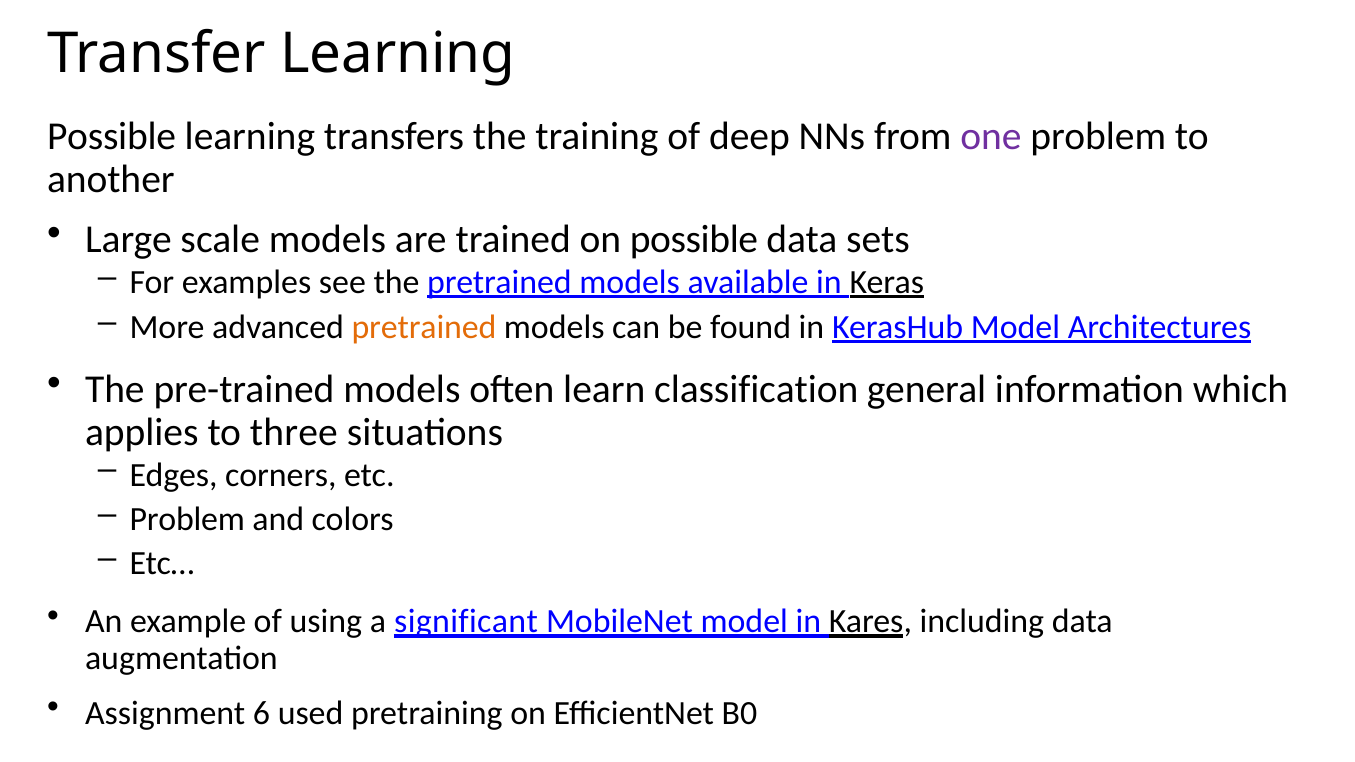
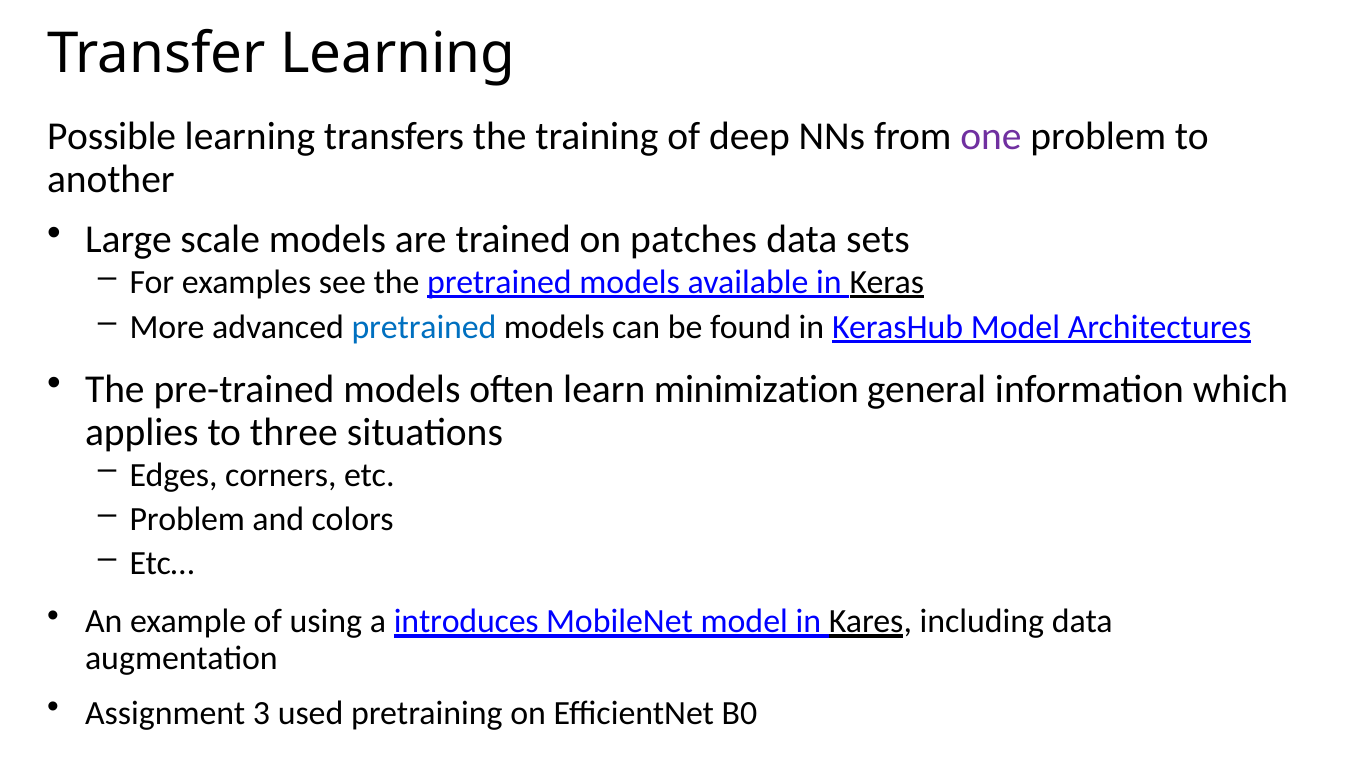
on possible: possible -> patches
pretrained at (424, 327) colour: orange -> blue
classification: classification -> minimization
significant: significant -> introduces
6: 6 -> 3
